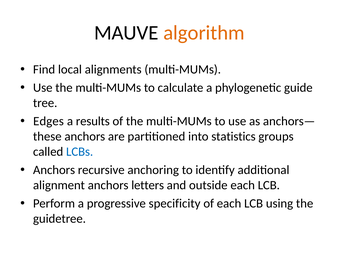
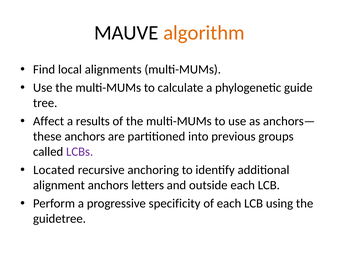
Edges: Edges -> Affect
statistics: statistics -> previous
LCBs colour: blue -> purple
Anchors at (54, 170): Anchors -> Located
